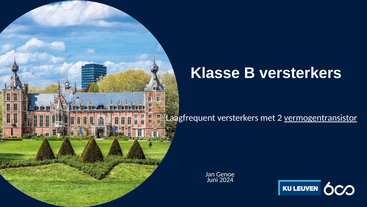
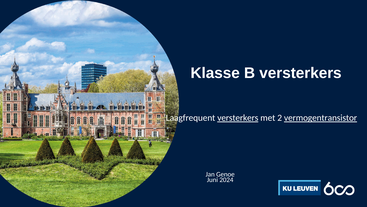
versterkers at (238, 118) underline: none -> present
